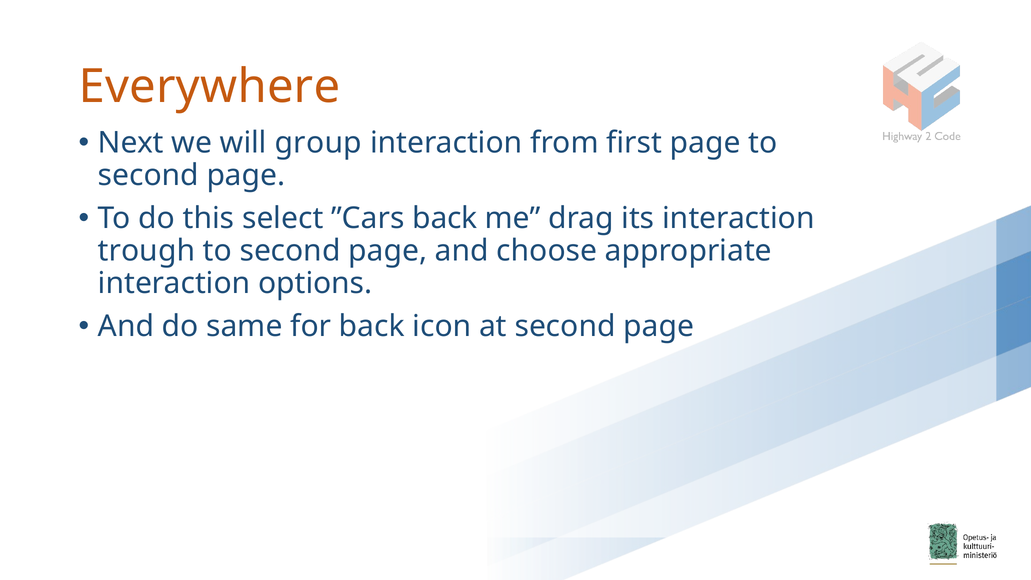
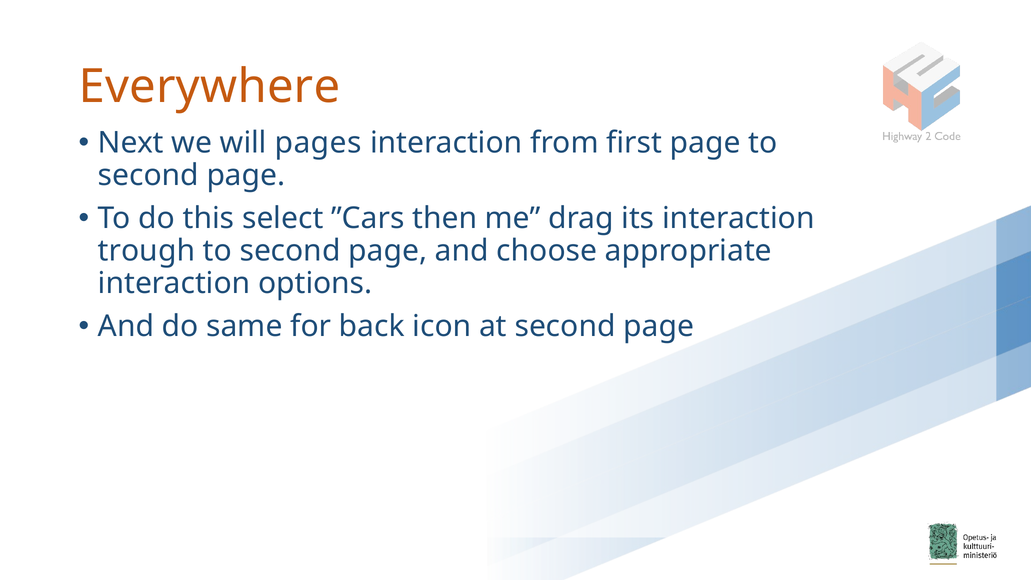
group: group -> pages
”Cars back: back -> then
